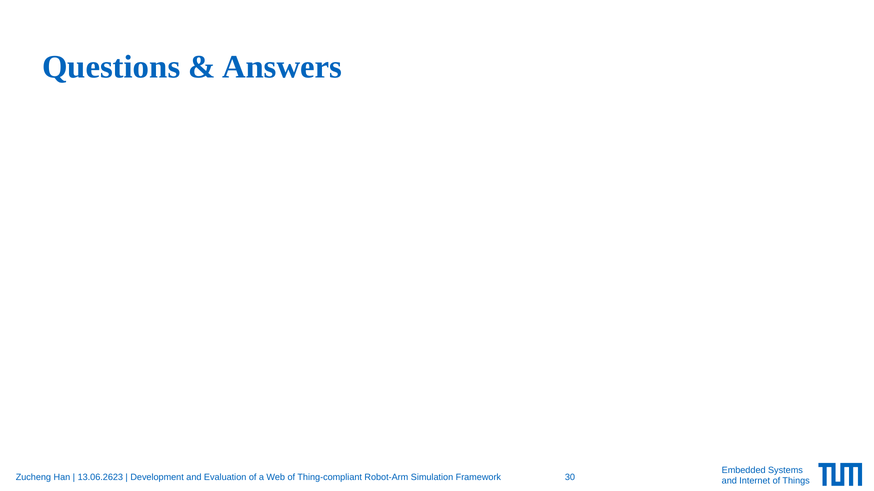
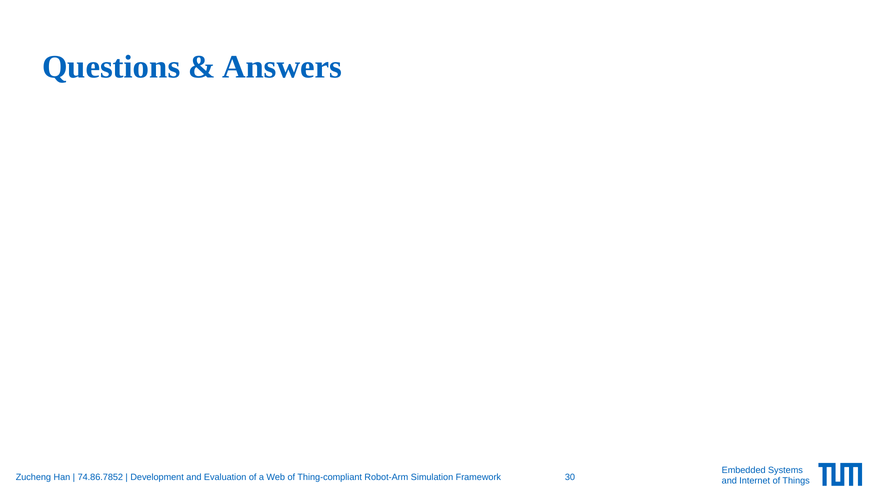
13.06.2623: 13.06.2623 -> 74.86.7852
